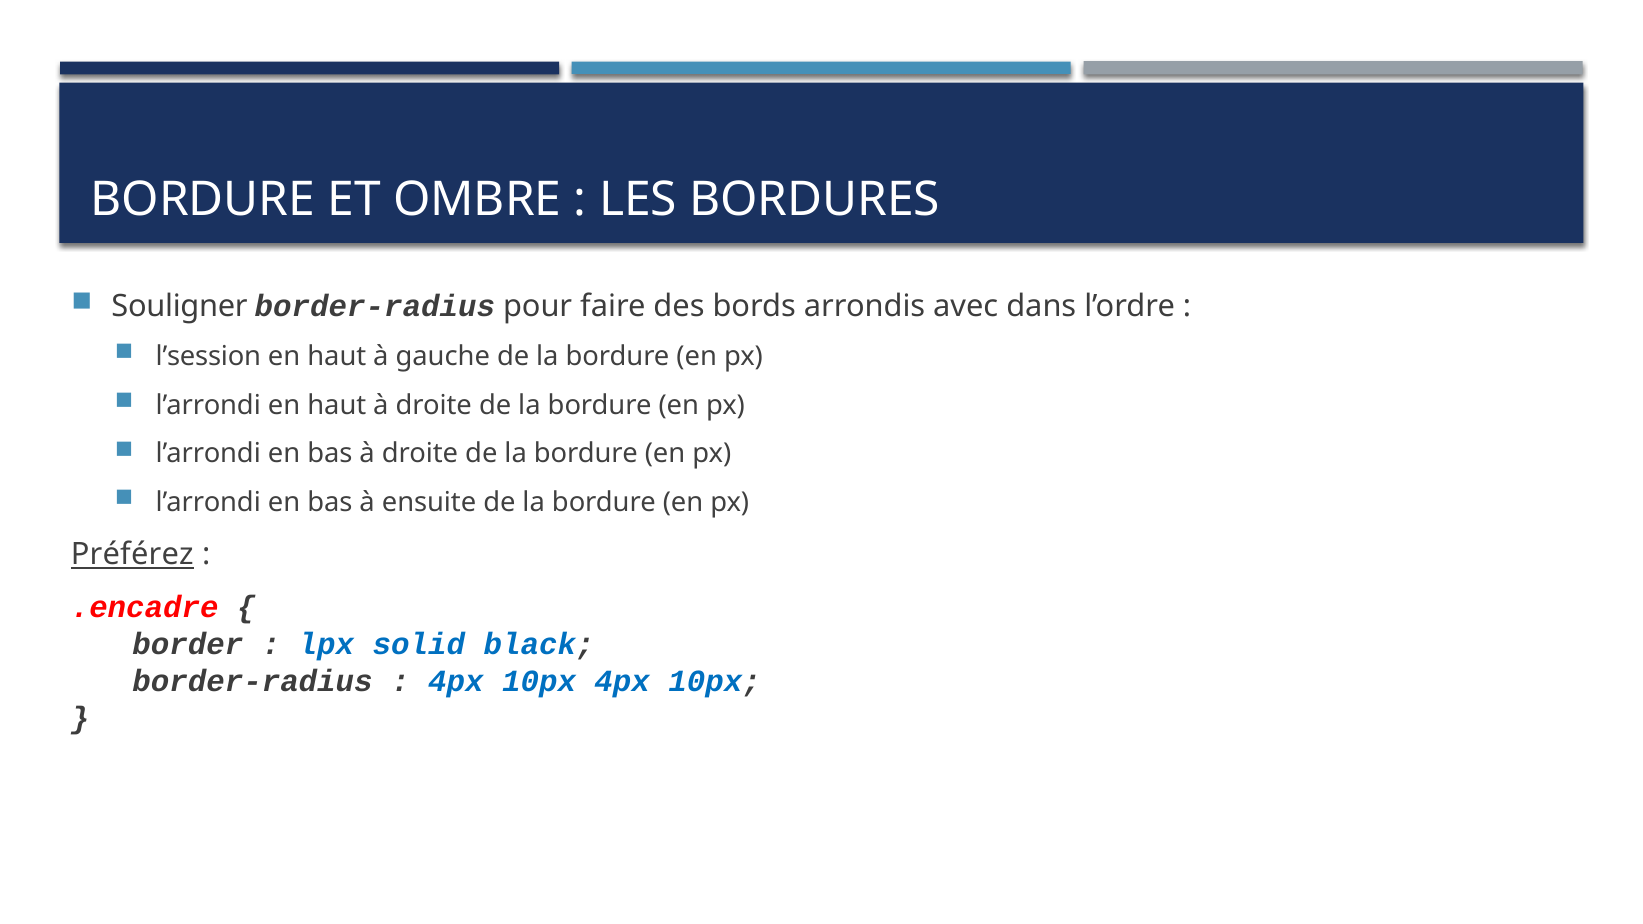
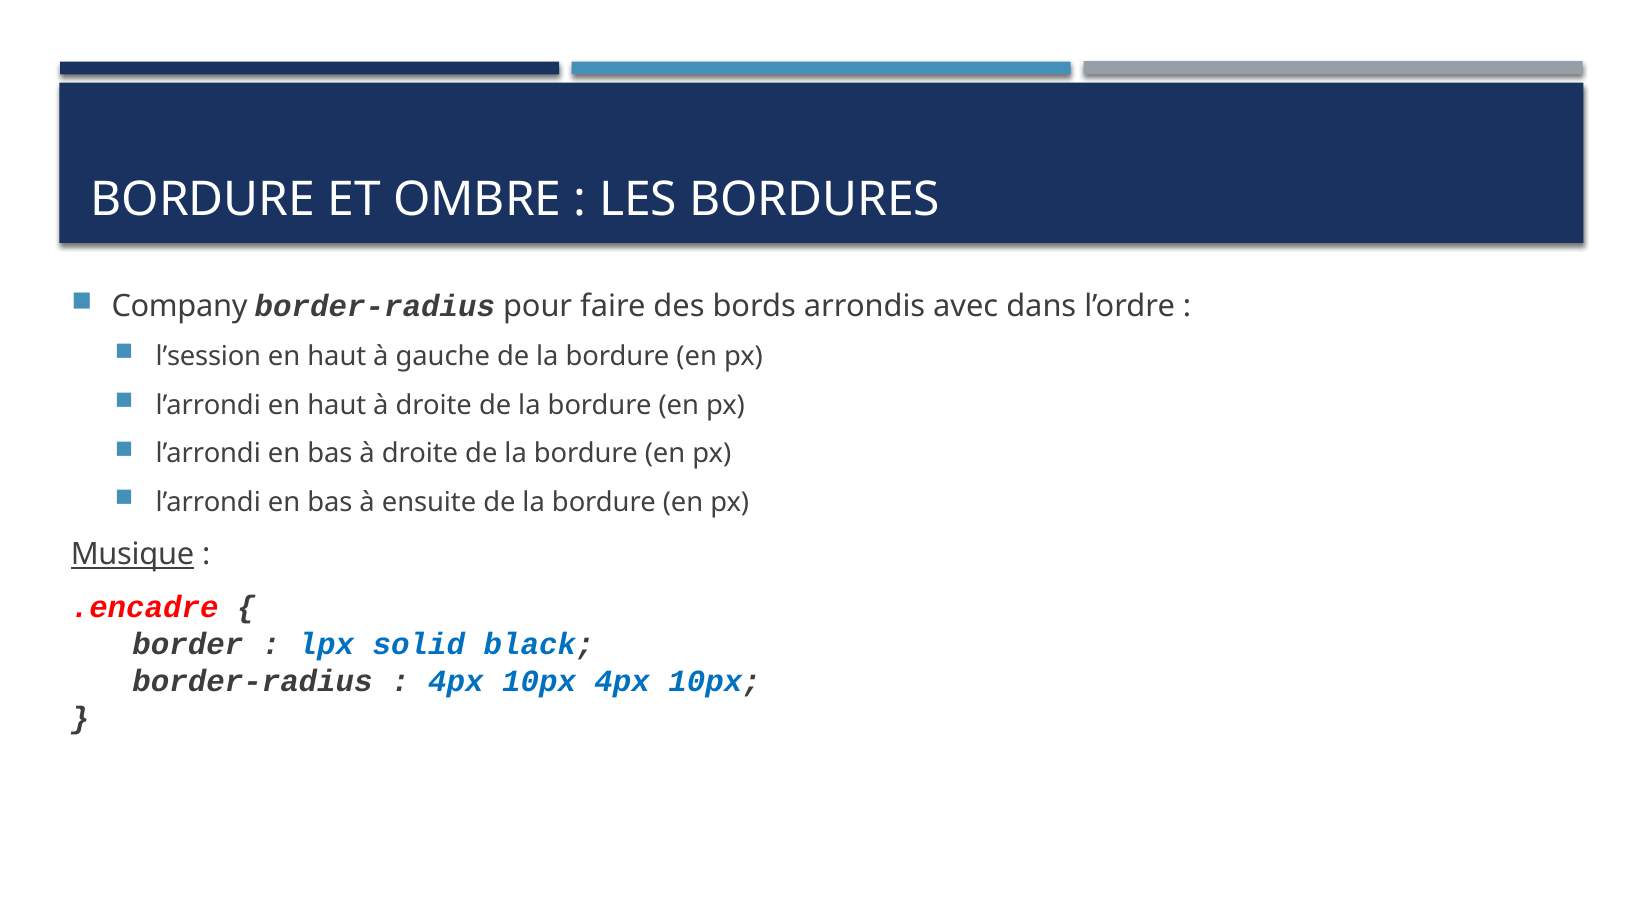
Souligner: Souligner -> Company
Préférez: Préférez -> Musique
